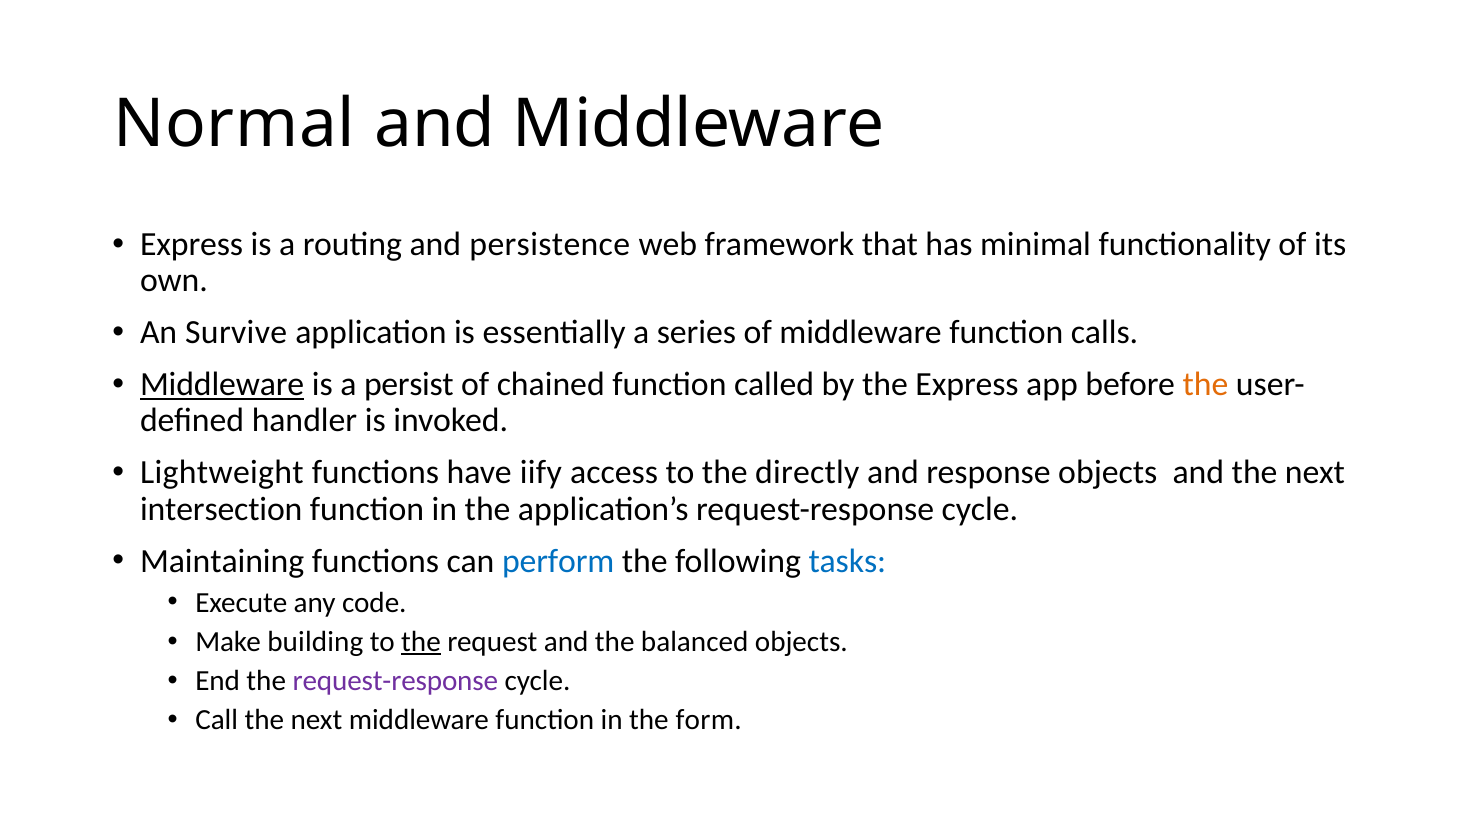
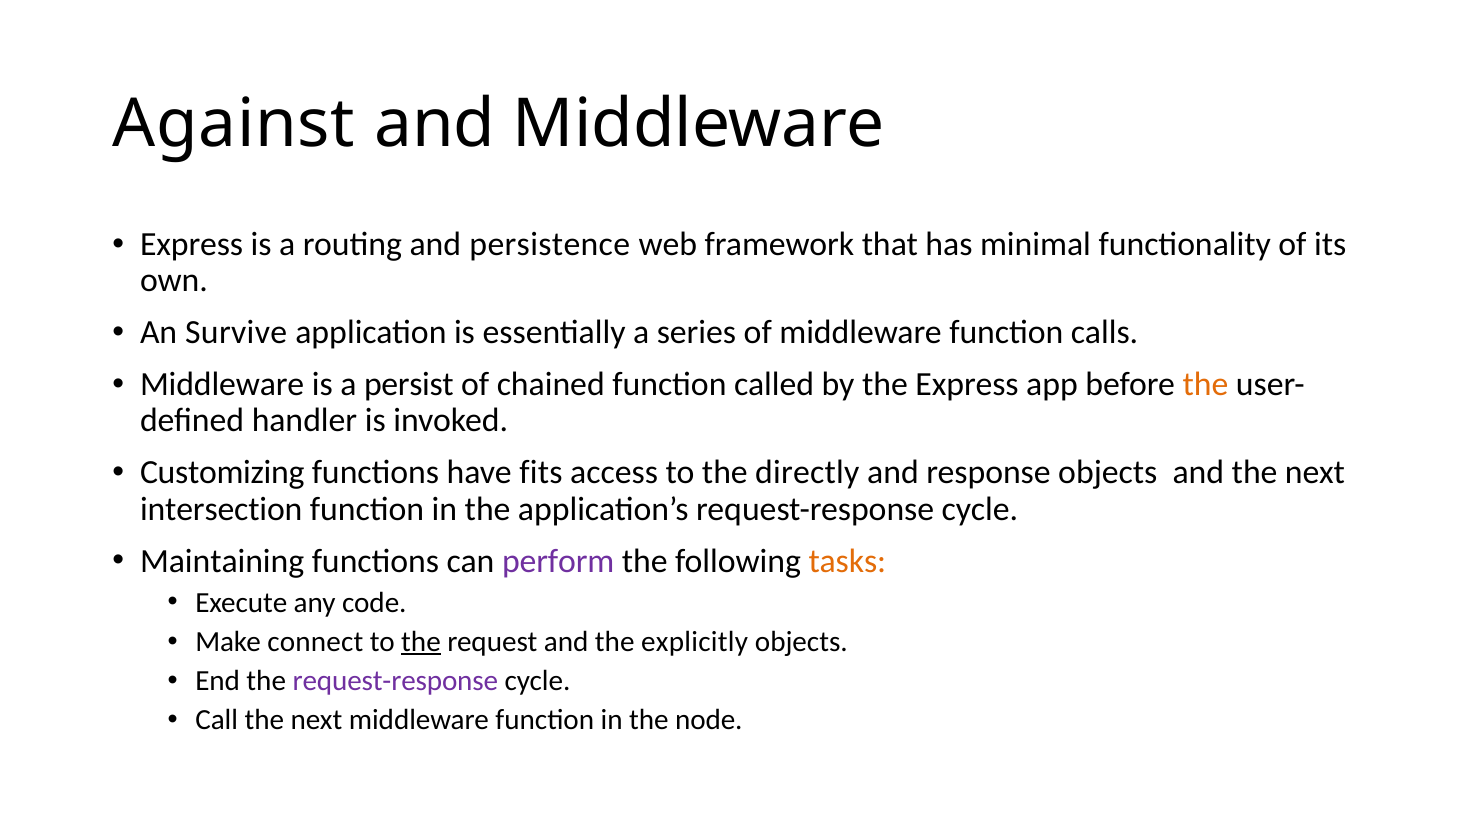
Normal: Normal -> Against
Middleware at (222, 384) underline: present -> none
Lightweight: Lightweight -> Customizing
iify: iify -> fits
perform colour: blue -> purple
tasks colour: blue -> orange
building: building -> connect
balanced: balanced -> explicitly
form: form -> node
